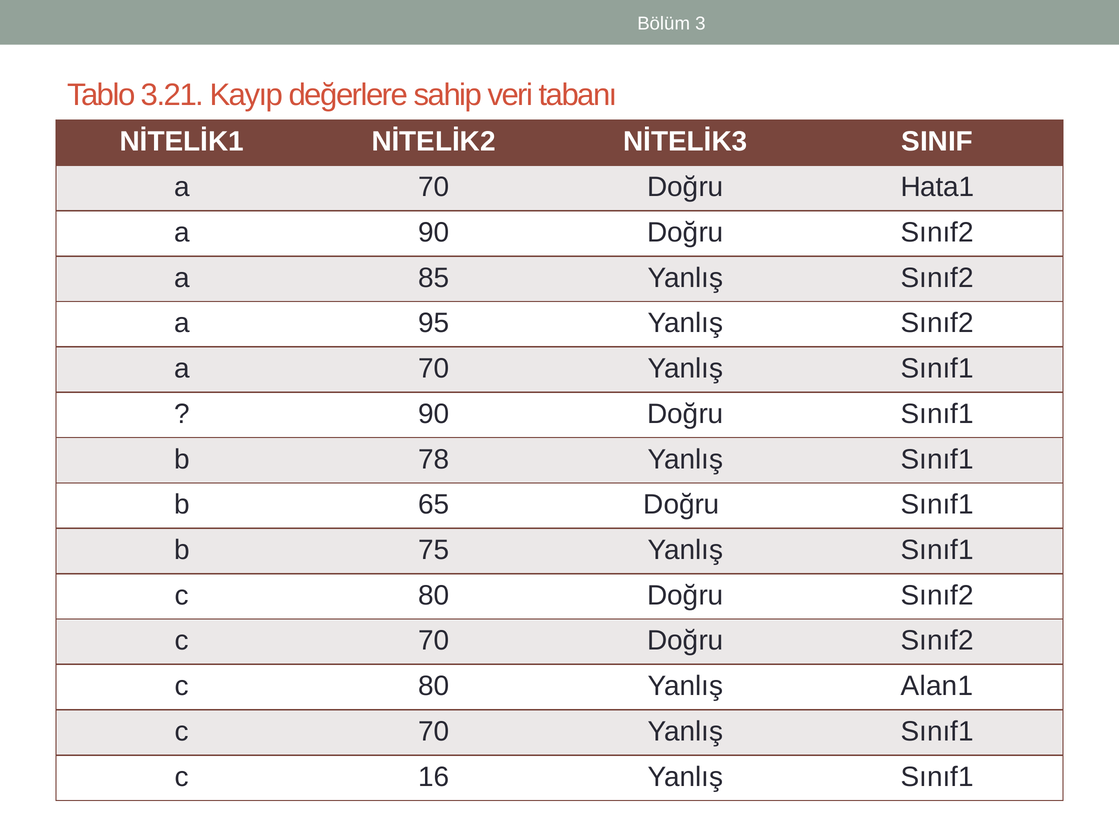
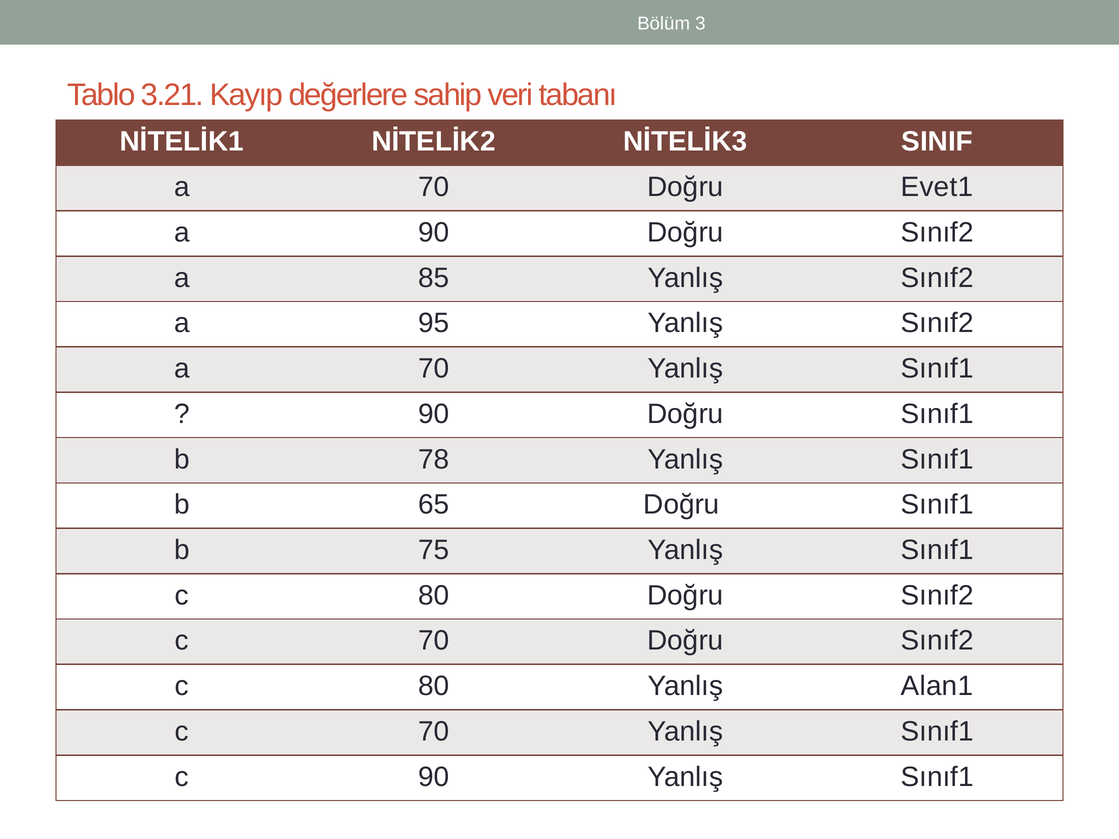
Hata1: Hata1 -> Evet1
c 16: 16 -> 90
